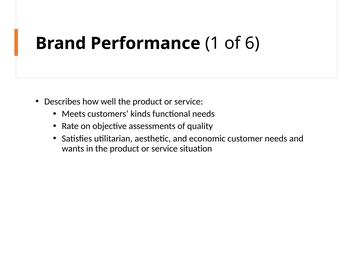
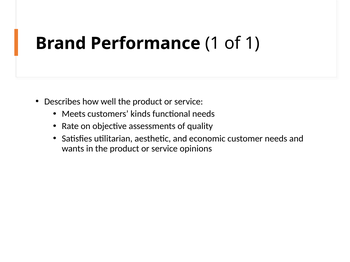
of 6: 6 -> 1
situation: situation -> opinions
